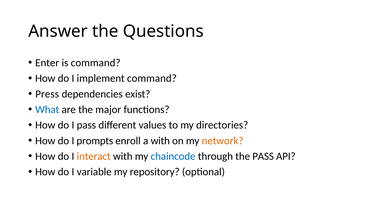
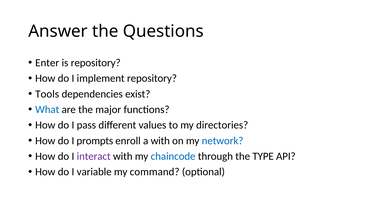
is command: command -> repository
implement command: command -> repository
Press: Press -> Tools
network colour: orange -> blue
interact colour: orange -> purple
the PASS: PASS -> TYPE
repository: repository -> command
